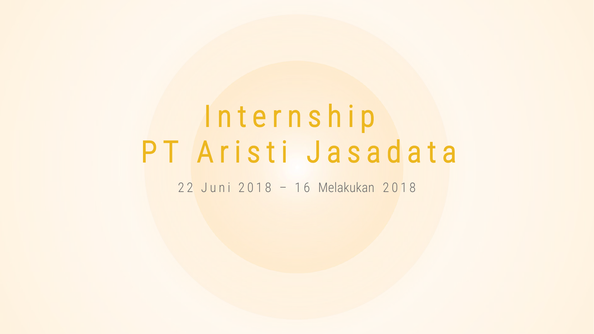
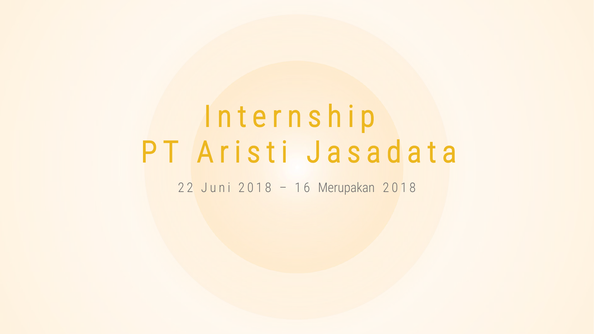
Melakukan: Melakukan -> Merupakan
